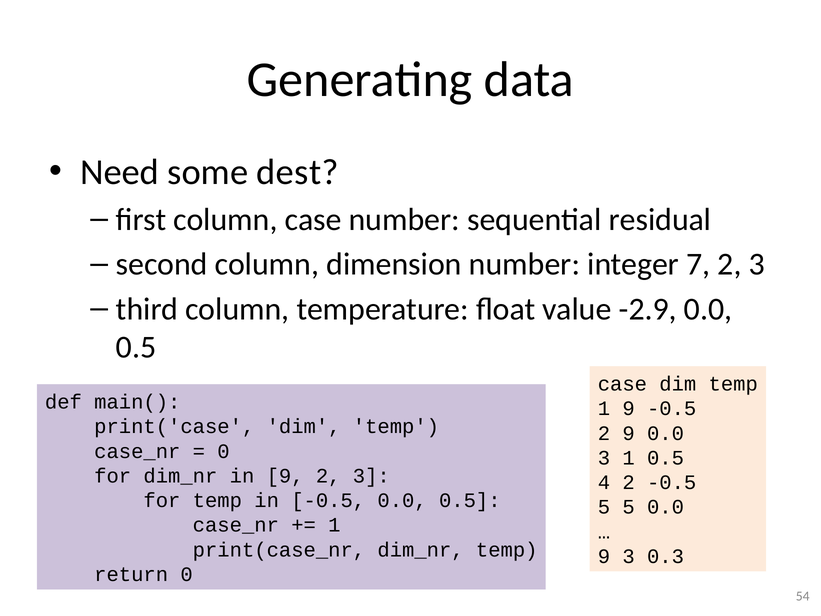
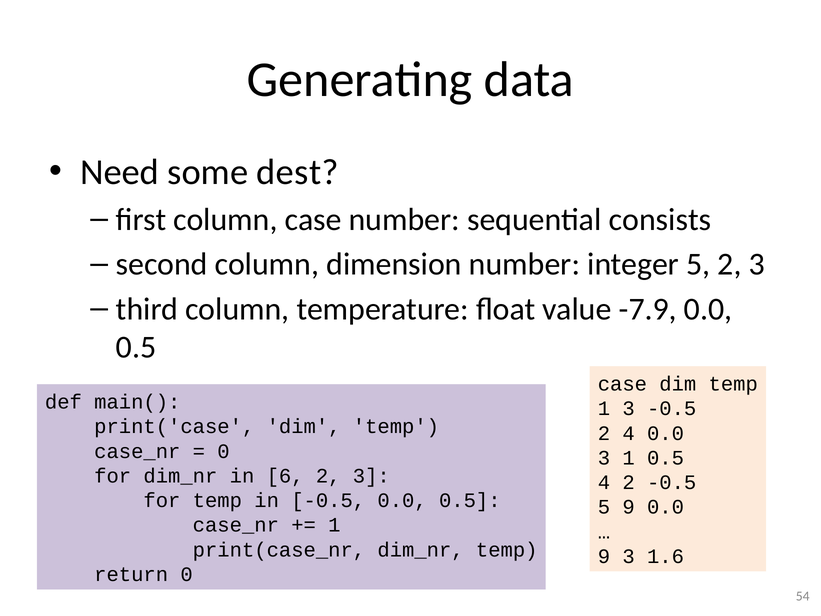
residual: residual -> consists
integer 7: 7 -> 5
-2.9: -2.9 -> -7.9
1 9: 9 -> 3
2 9: 9 -> 4
in 9: 9 -> 6
5 5: 5 -> 9
0.3: 0.3 -> 1.6
